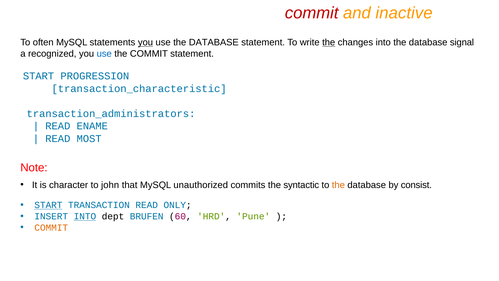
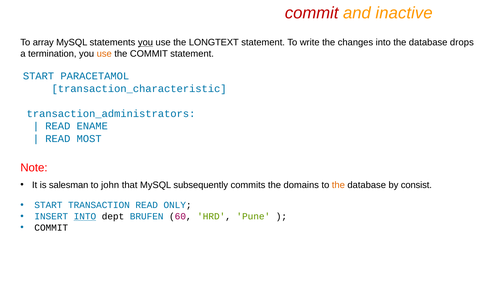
often: often -> array
use the DATABASE: DATABASE -> LONGTEXT
the at (329, 42) underline: present -> none
signal: signal -> drops
recognized: recognized -> termination
use at (104, 54) colour: blue -> orange
PROGRESSION: PROGRESSION -> PARACETAMOL
character: character -> salesman
unauthorized: unauthorized -> subsequently
syntactic: syntactic -> domains
START at (48, 205) underline: present -> none
COMMIT at (51, 227) colour: orange -> black
